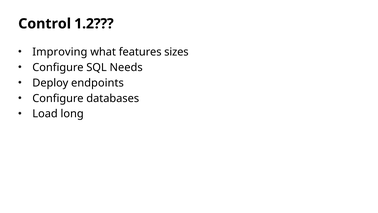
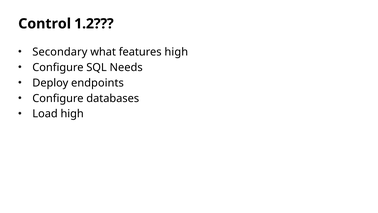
Improving: Improving -> Secondary
features sizes: sizes -> high
Load long: long -> high
